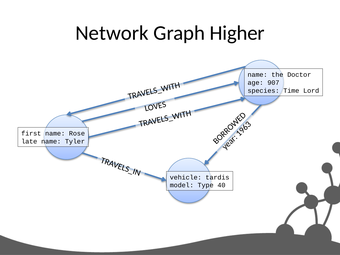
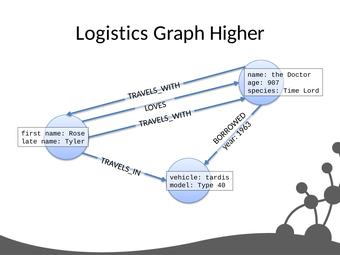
Network: Network -> Logistics
